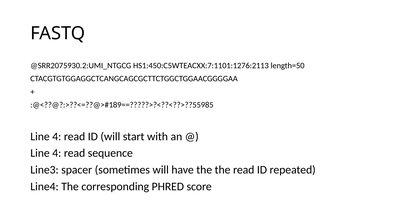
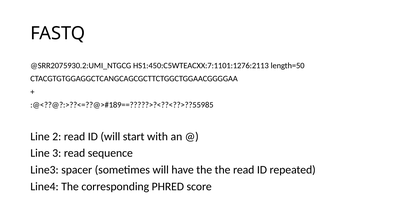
4 at (57, 136): 4 -> 2
4 at (57, 153): 4 -> 3
